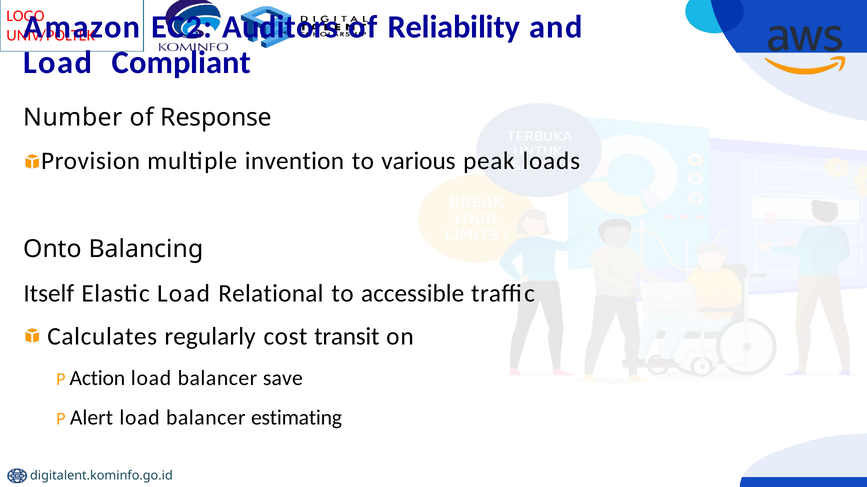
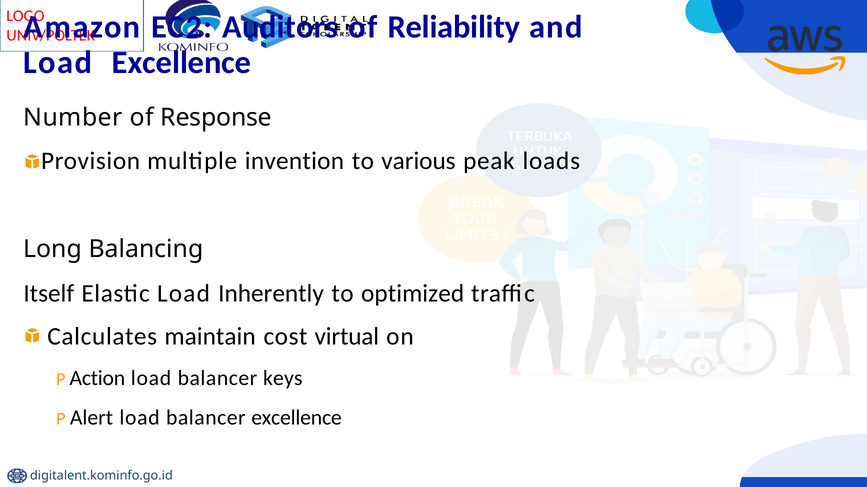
Load Compliant: Compliant -> Excellence
Onto: Onto -> Long
Relational: Relational -> Inherently
accessible: accessible -> optimized
regularly: regularly -> maintain
transit: transit -> virtual
save: save -> keys
balancer estimating: estimating -> excellence
